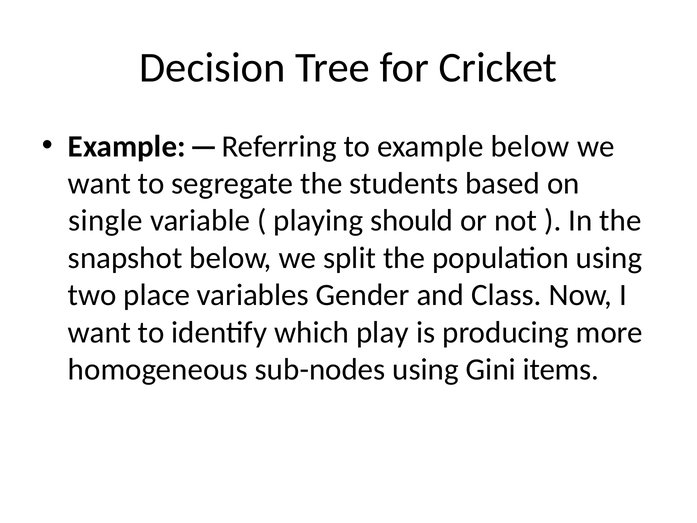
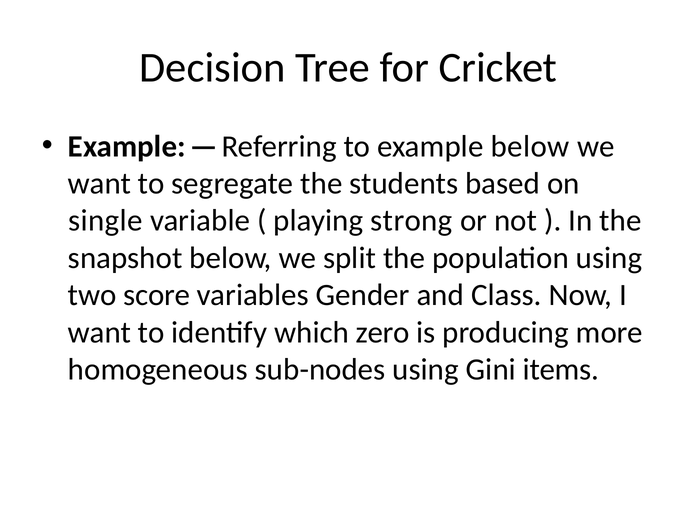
should: should -> strong
place: place -> score
play: play -> zero
